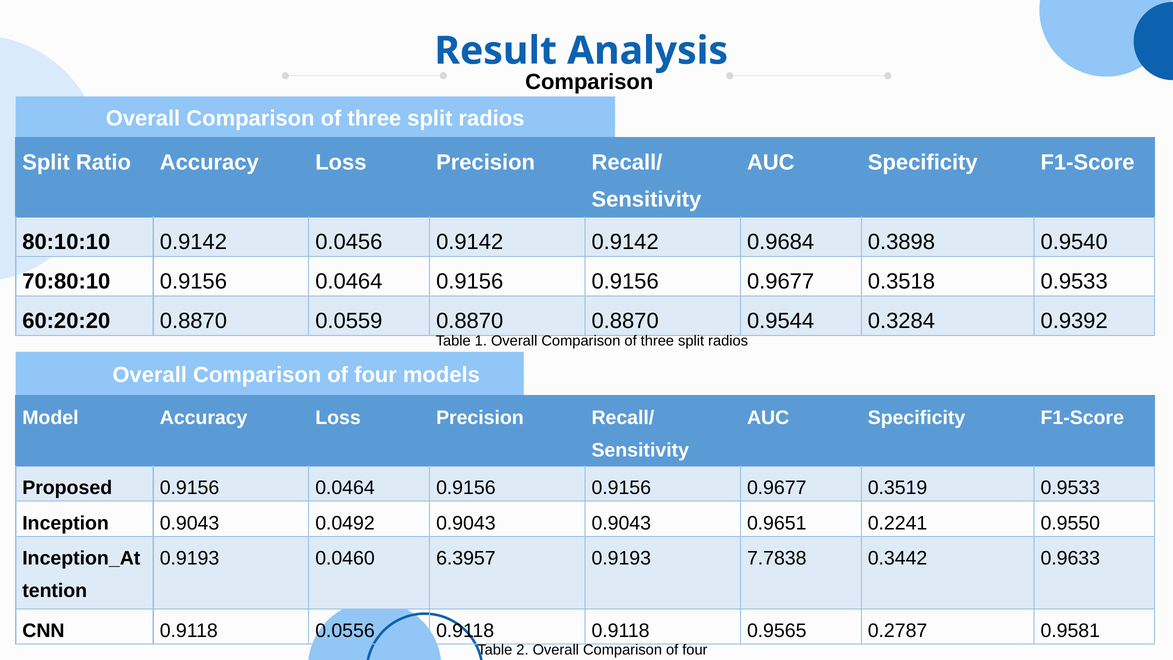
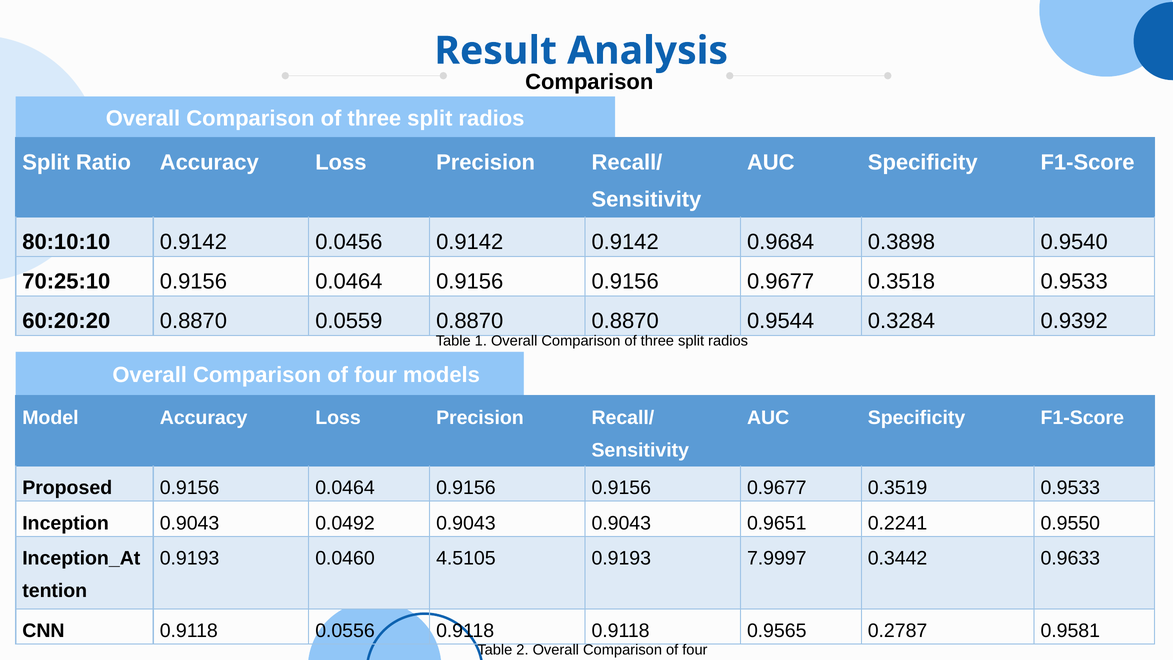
70:80:10: 70:80:10 -> 70:25:10
6.3957: 6.3957 -> 4.5105
7.7838: 7.7838 -> 7.9997
